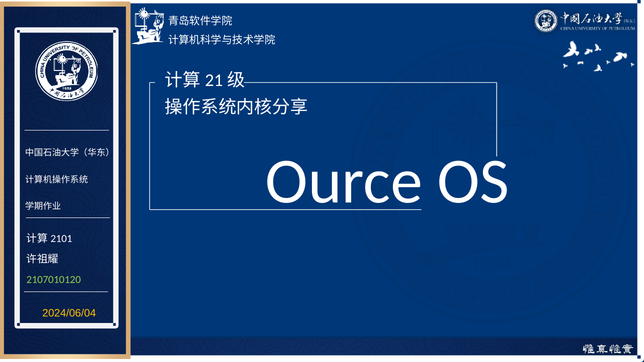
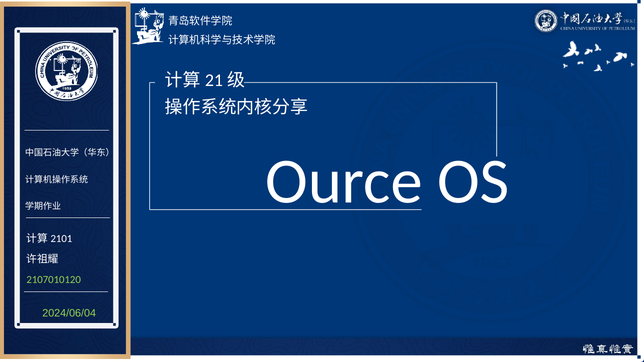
2024/06/04 colour: yellow -> light green
